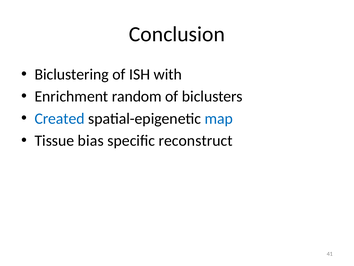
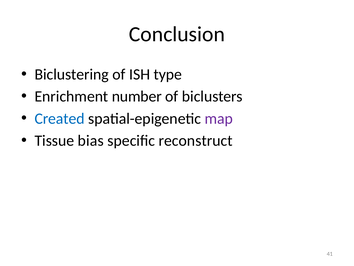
with: with -> type
random: random -> number
map colour: blue -> purple
